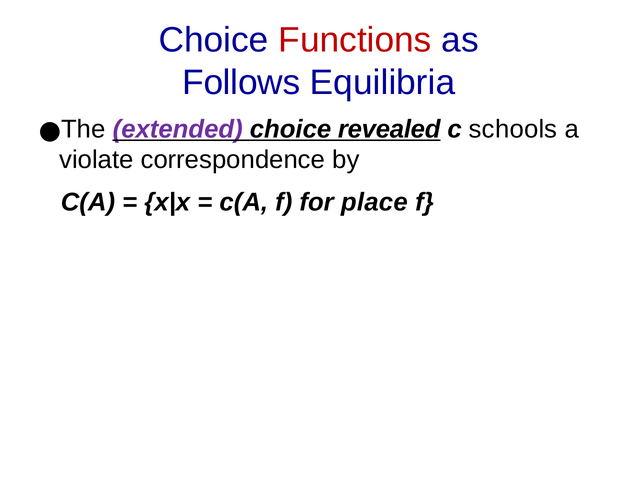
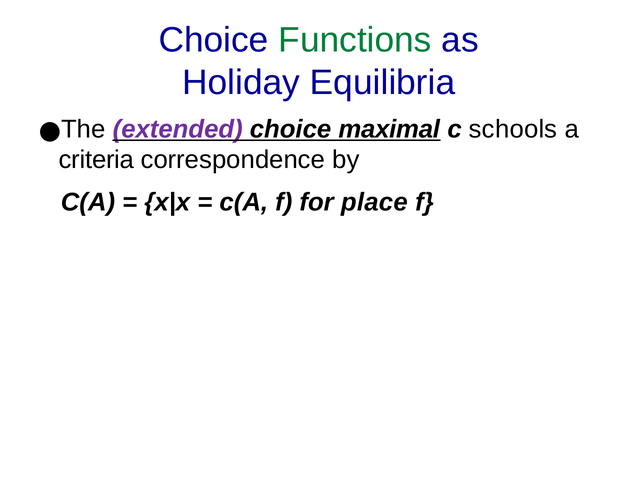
Functions colour: red -> green
Follows: Follows -> Holiday
revealed: revealed -> maximal
violate: violate -> criteria
